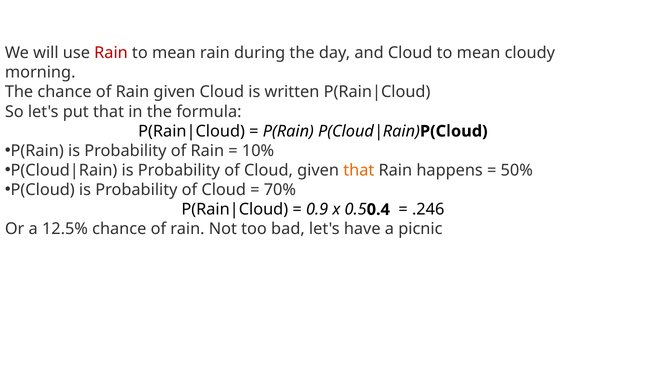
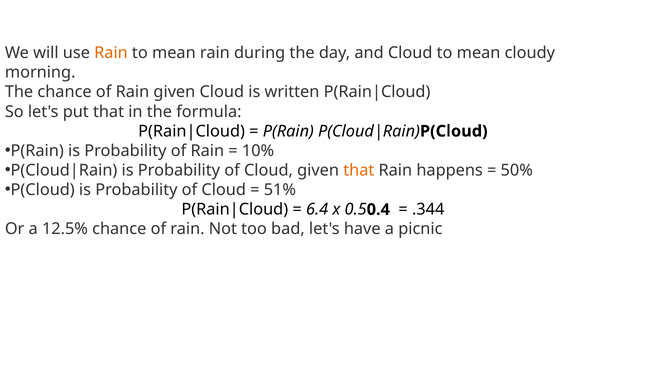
Rain at (111, 53) colour: red -> orange
70%: 70% -> 51%
0.9: 0.9 -> 6.4
.246: .246 -> .344
